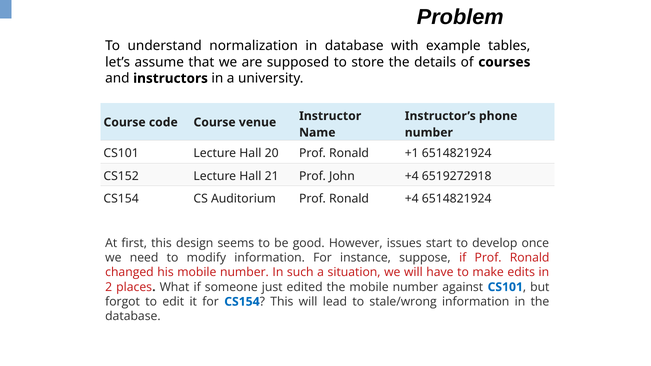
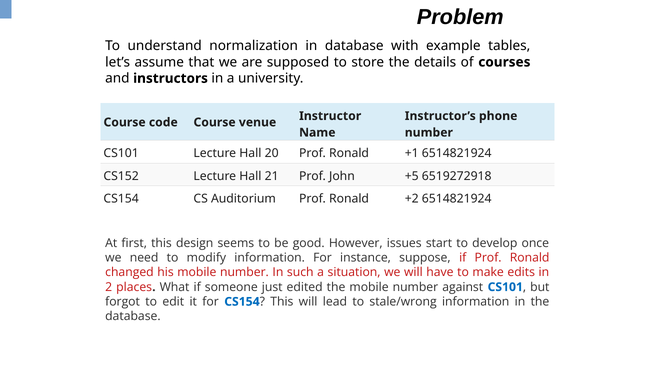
John +4: +4 -> +5
Ronald +4: +4 -> +2
